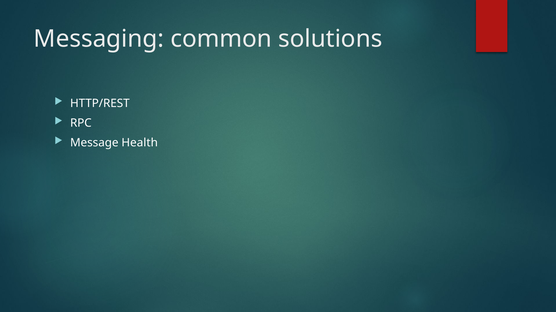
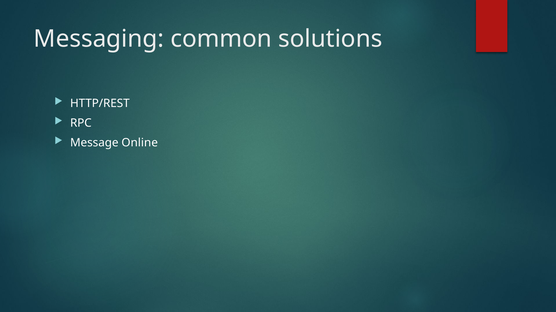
Health: Health -> Online
